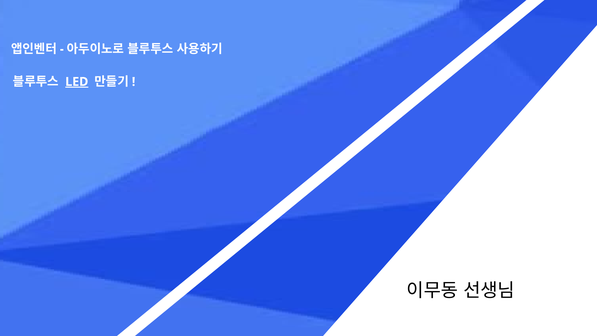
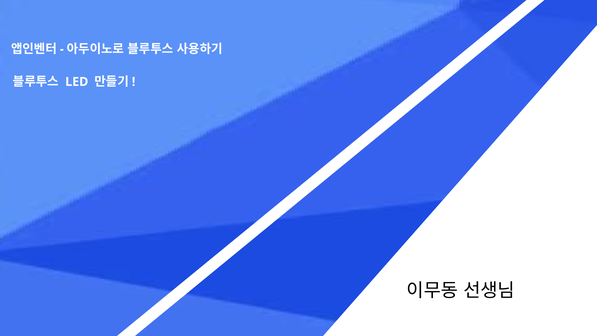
LED underline: present -> none
